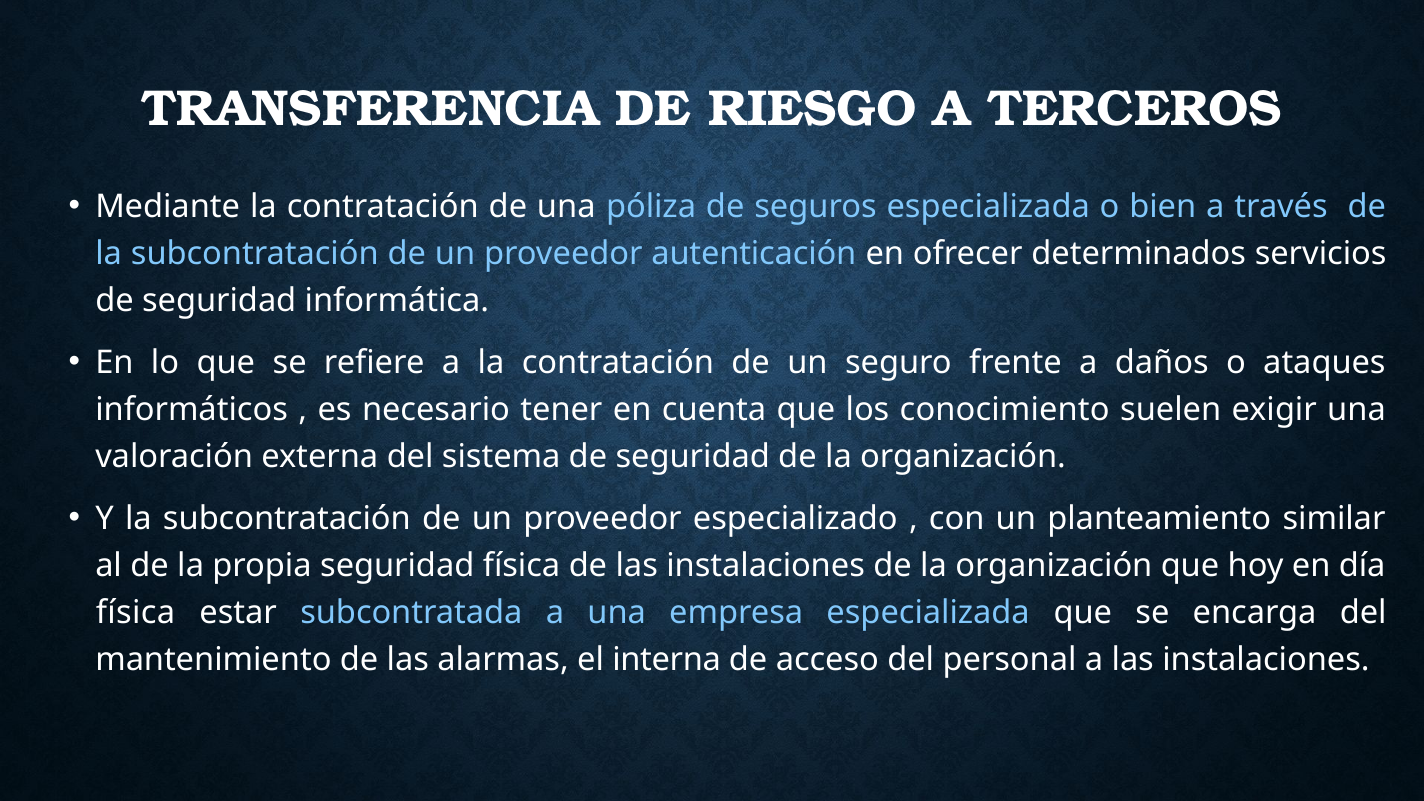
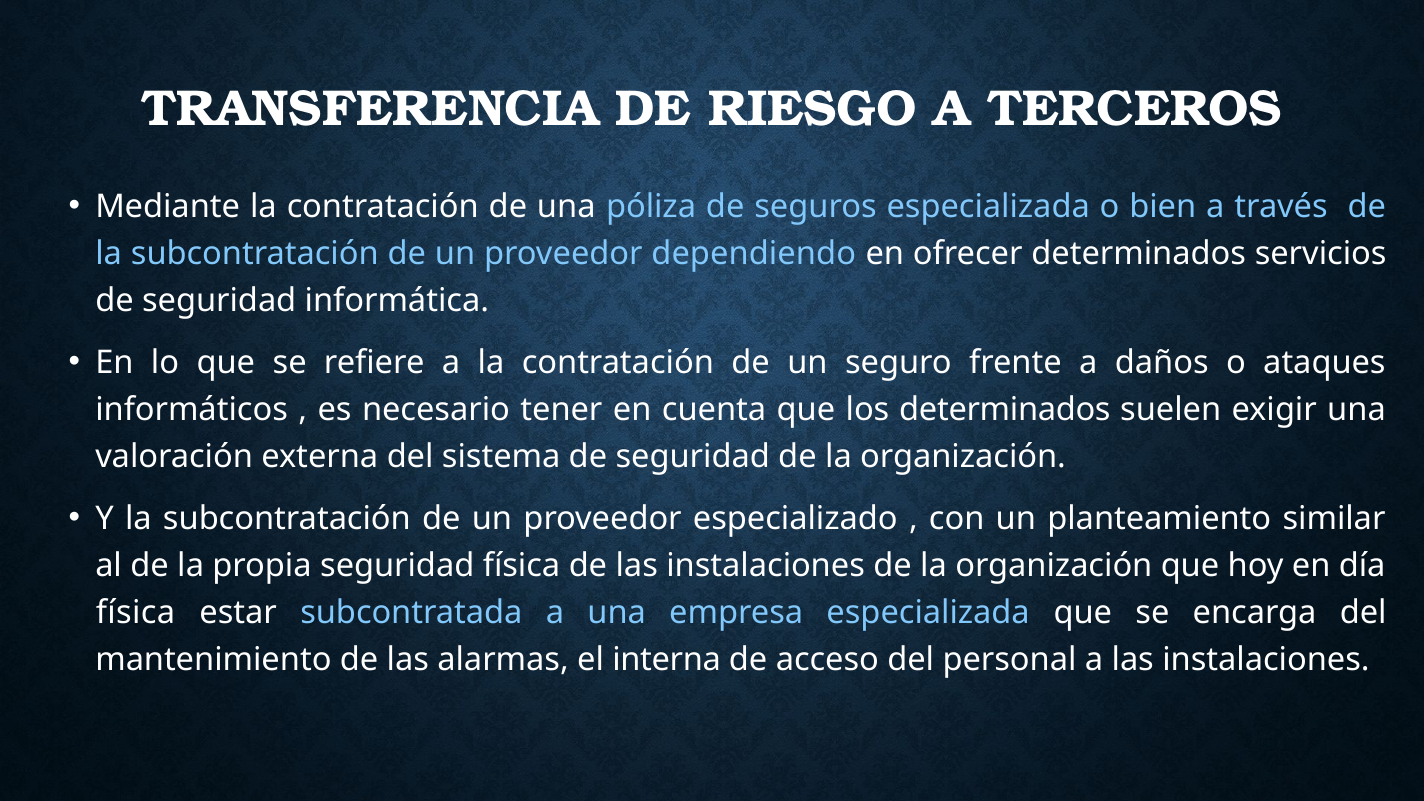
autenticación: autenticación -> dependiendo
los conocimiento: conocimiento -> determinados
